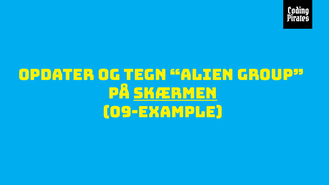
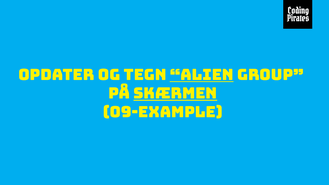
Alien underline: none -> present
